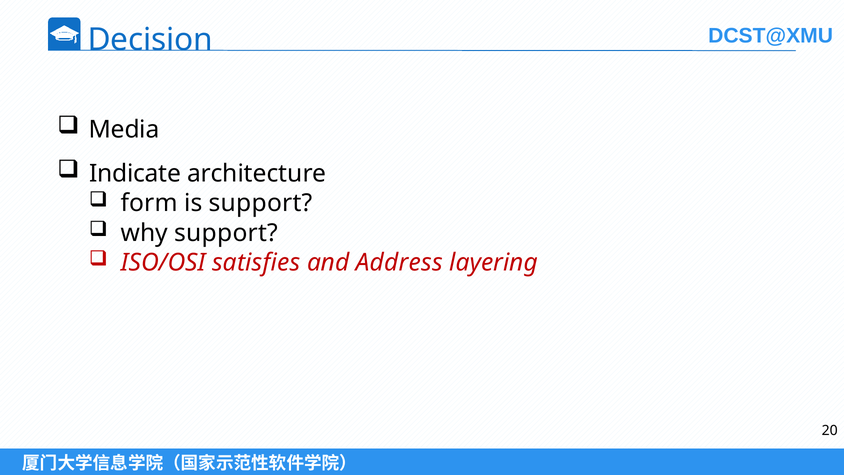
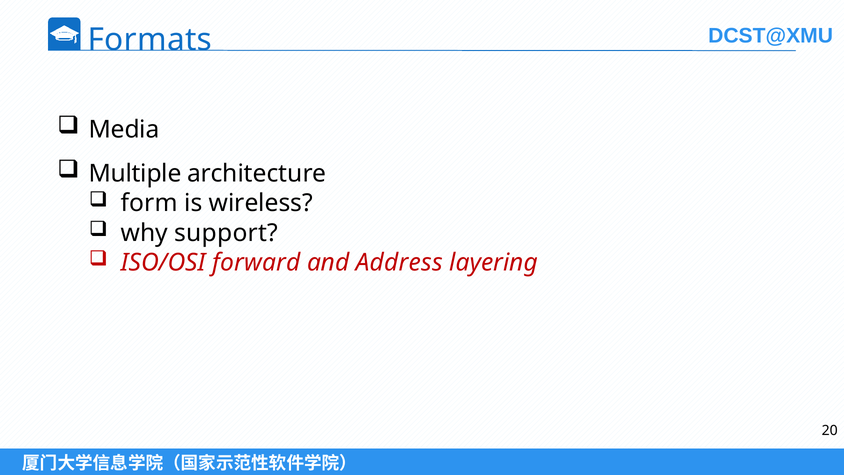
Decision: Decision -> Formats
Indicate: Indicate -> Multiple
is support: support -> wireless
satisfies: satisfies -> forward
